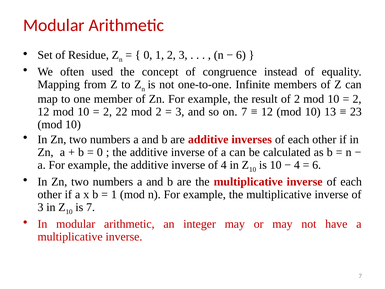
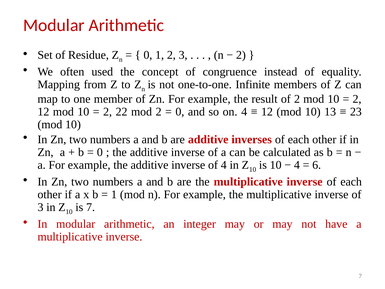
6 at (241, 55): 6 -> 2
3 at (180, 112): 3 -> 0
on 7: 7 -> 4
